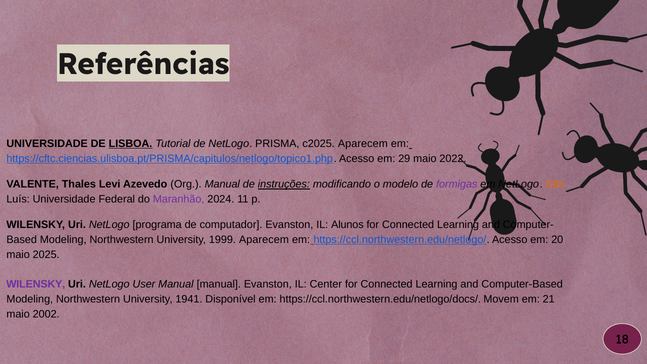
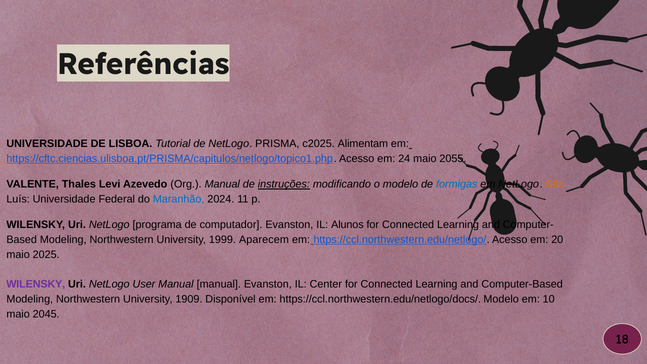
LISBOA underline: present -> none
c2025 Aparecem: Aparecem -> Alimentam
29: 29 -> 24
2022: 2022 -> 2055
formigas colour: purple -> blue
Maranhão colour: purple -> blue
1941: 1941 -> 1909
https://ccl.northwestern.edu/netlogo/docs/ Movem: Movem -> Modelo
21: 21 -> 10
2002: 2002 -> 2045
